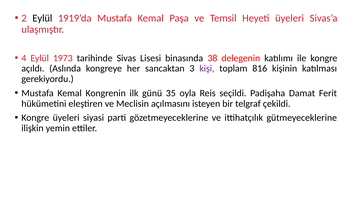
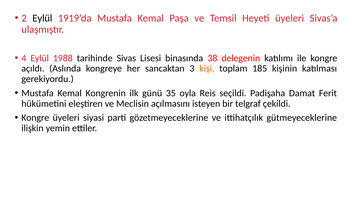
1973: 1973 -> 1988
kişi colour: purple -> orange
816: 816 -> 185
